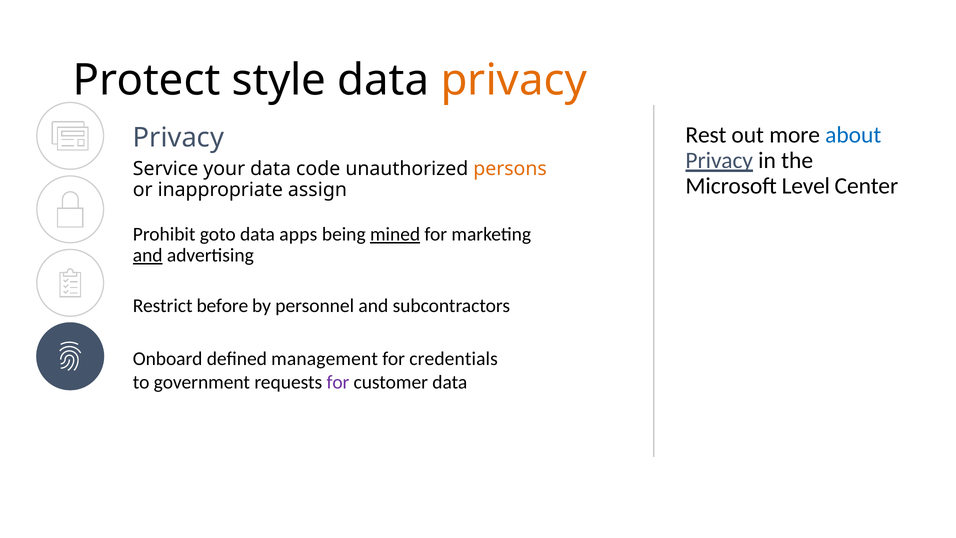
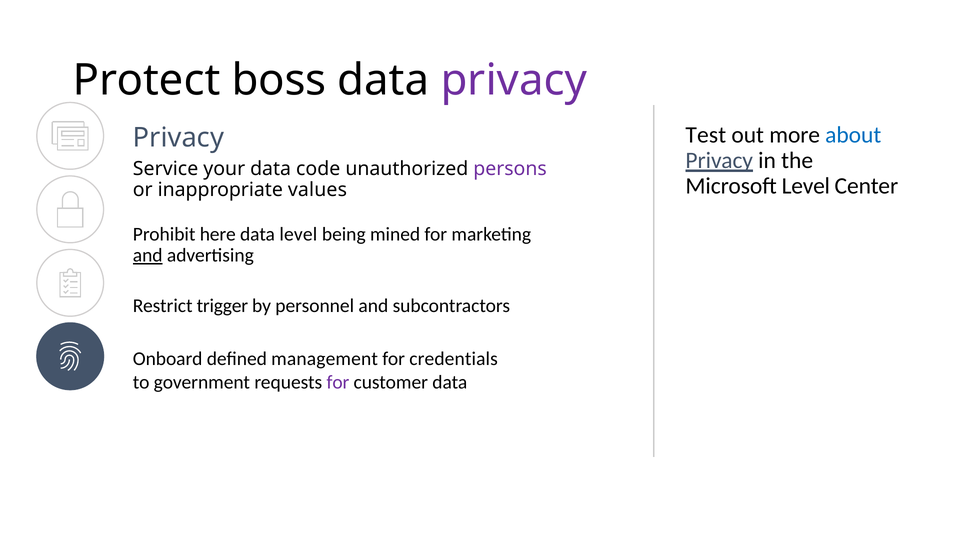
style: style -> boss
privacy at (514, 80) colour: orange -> purple
Rest: Rest -> Test
persons colour: orange -> purple
assign: assign -> values
goto: goto -> here
data apps: apps -> level
mined underline: present -> none
before: before -> trigger
